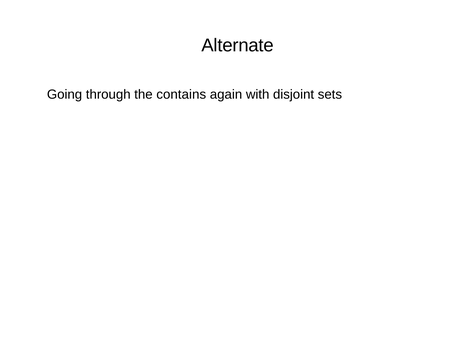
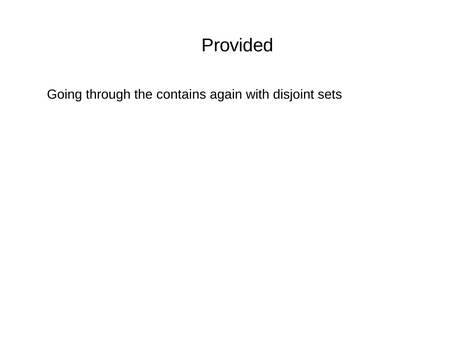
Alternate: Alternate -> Provided
